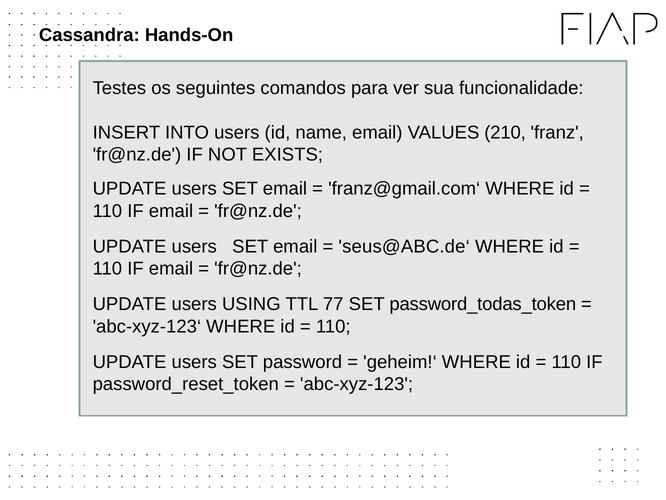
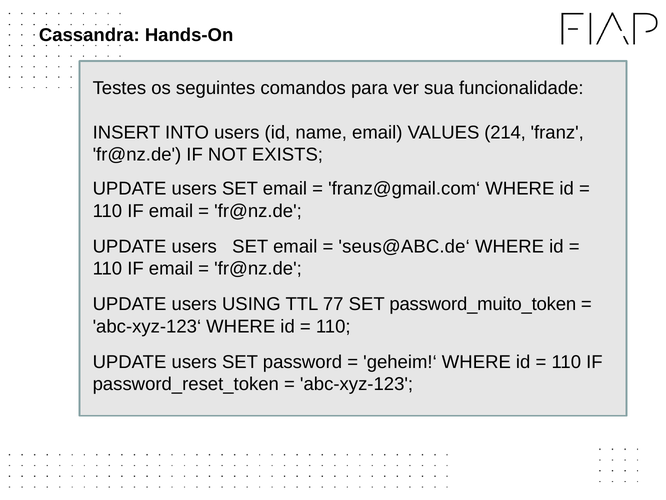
210: 210 -> 214
password_todas_token: password_todas_token -> password_muito_token
